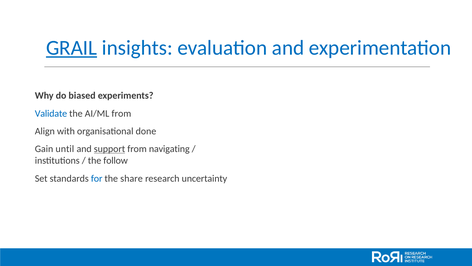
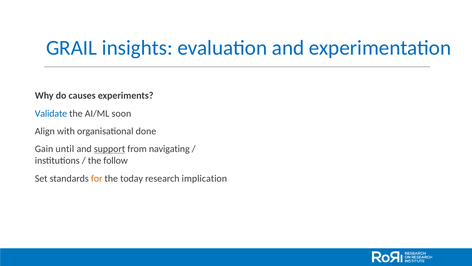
GRAIL underline: present -> none
biased: biased -> causes
AI/ML from: from -> soon
for colour: blue -> orange
share: share -> today
uncertainty: uncertainty -> implication
